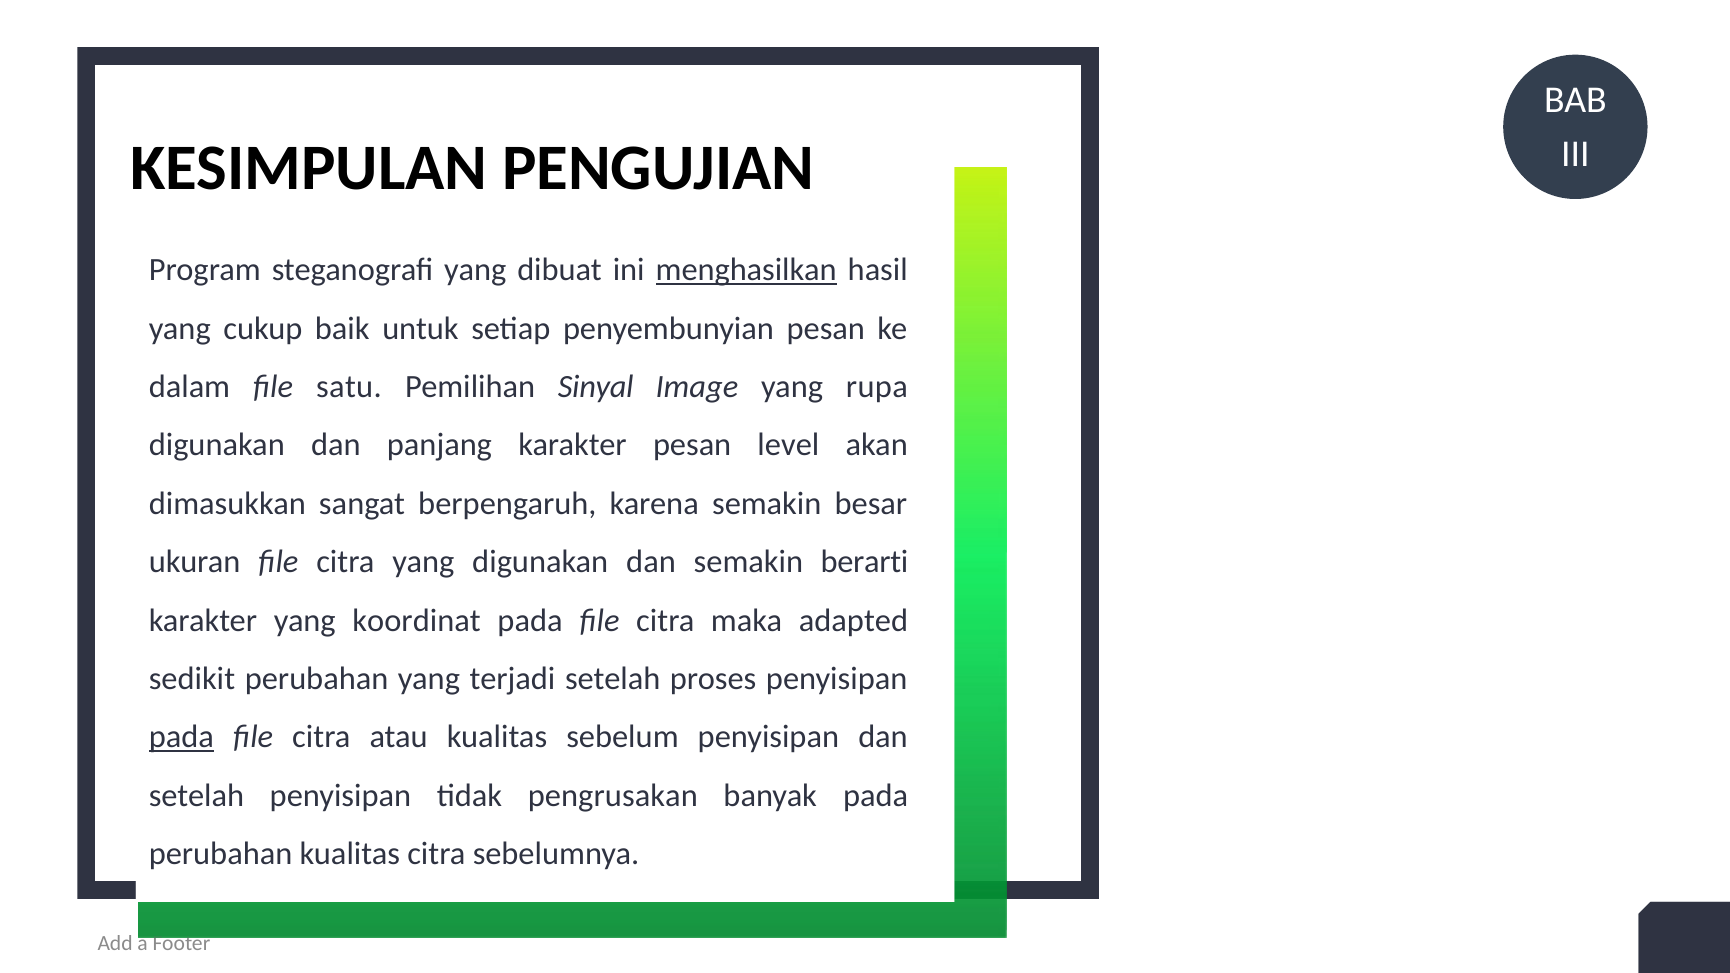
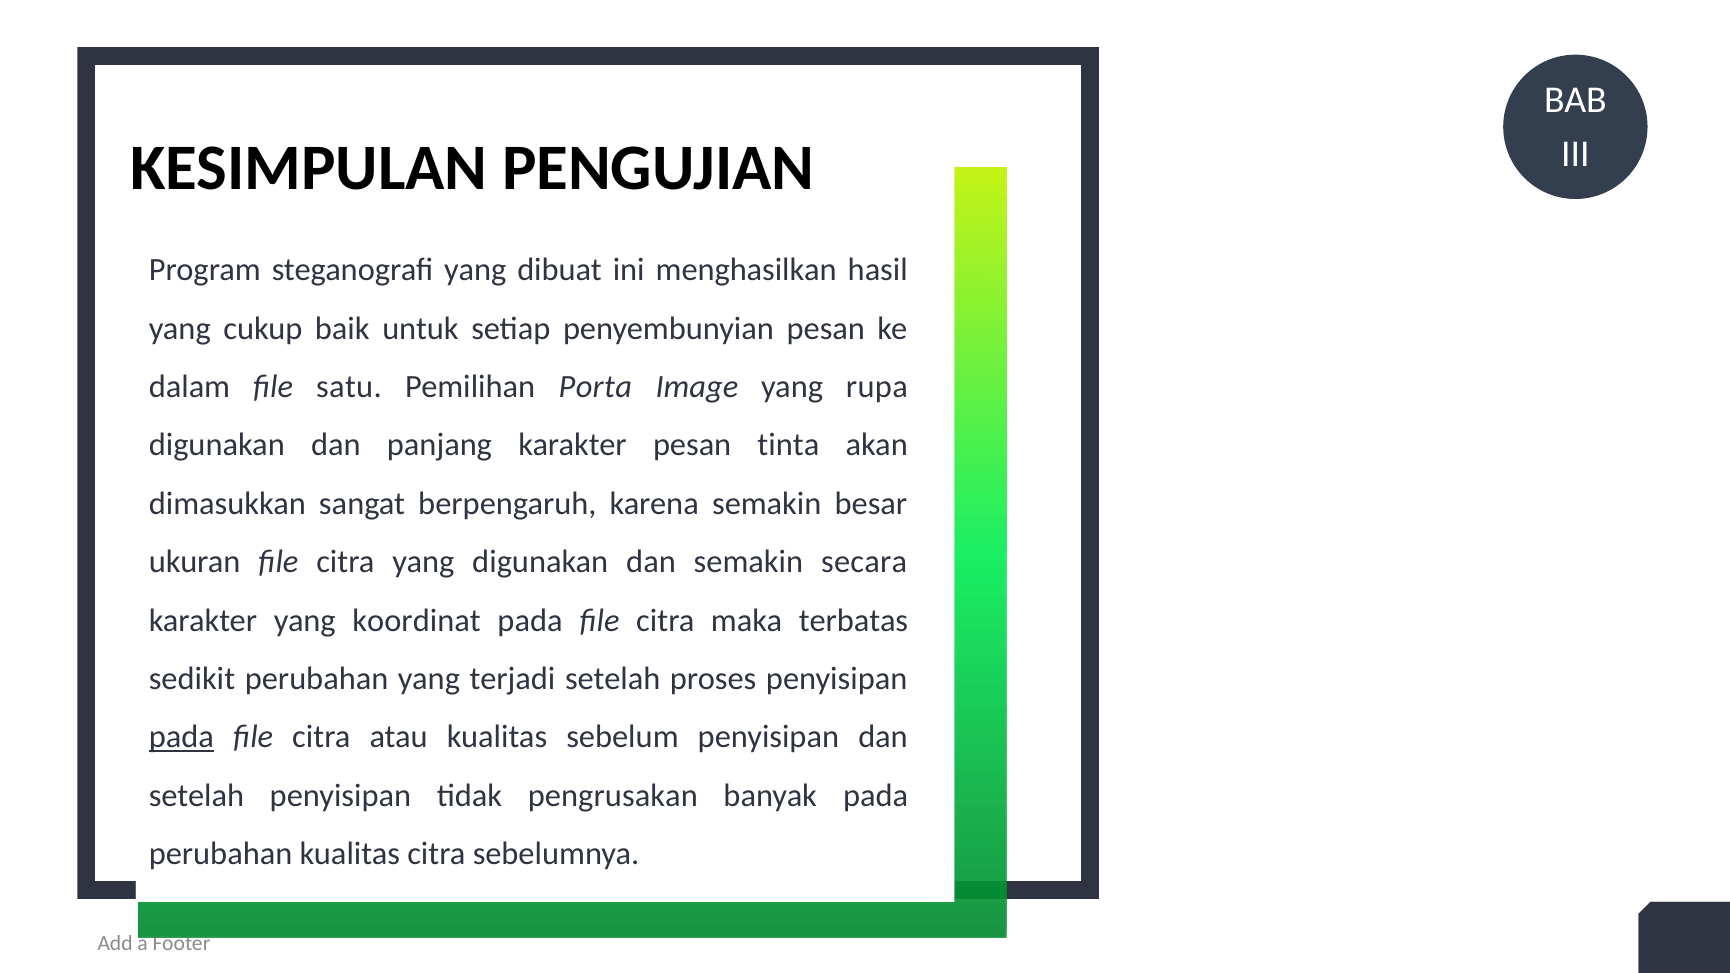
menghasilkan underline: present -> none
Sinyal: Sinyal -> Porta
level: level -> tinta
berarti: berarti -> secara
adapted: adapted -> terbatas
